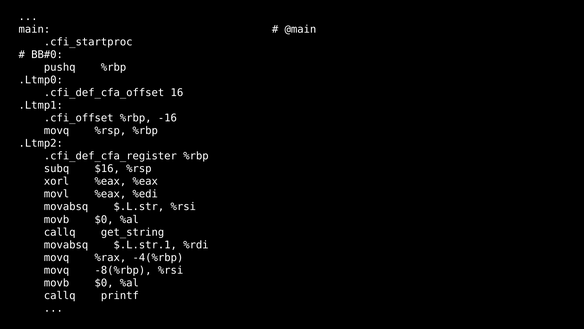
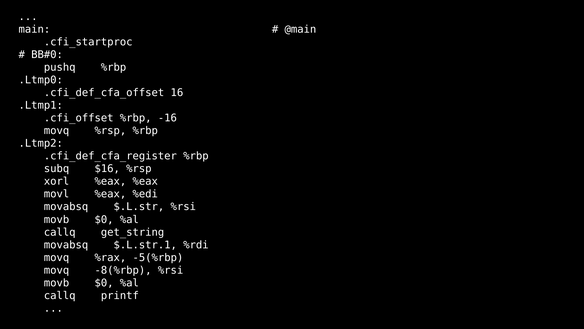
-4(%rbp: -4(%rbp -> -5(%rbp
